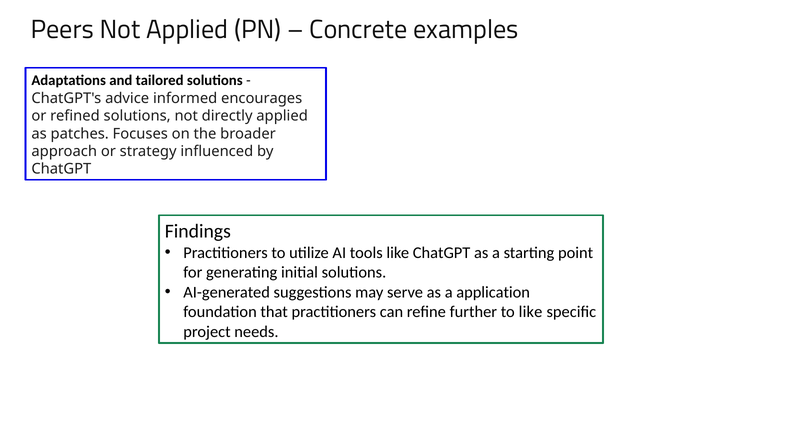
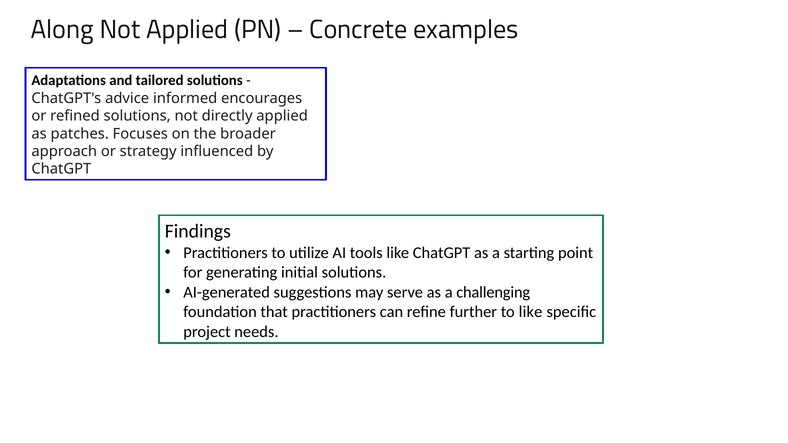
Peers: Peers -> Along
application: application -> challenging
